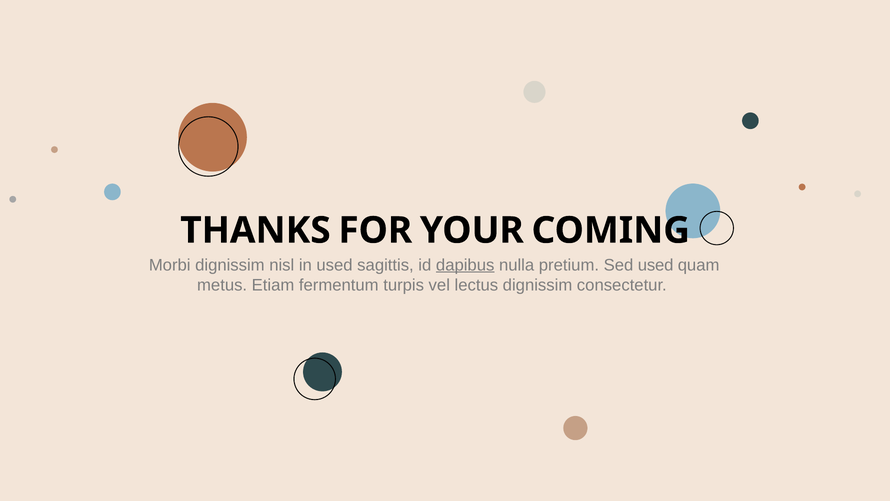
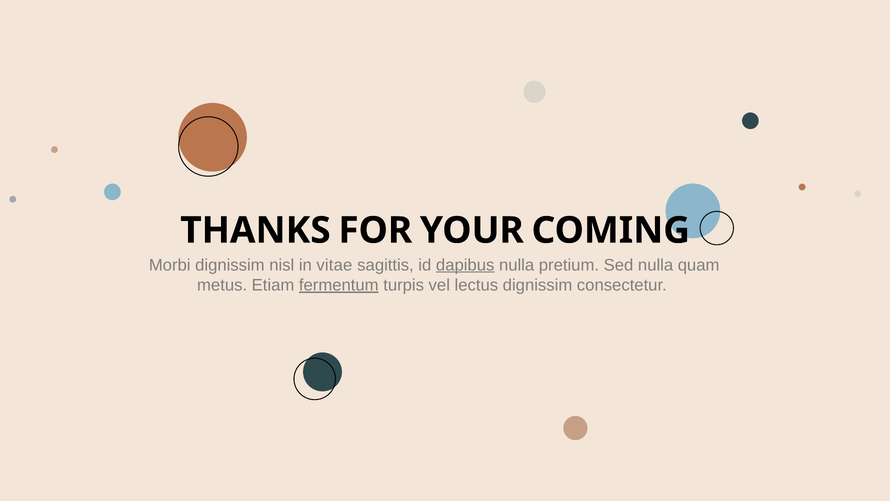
in used: used -> vitae
Sed used: used -> nulla
fermentum underline: none -> present
